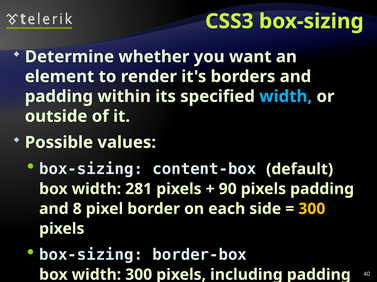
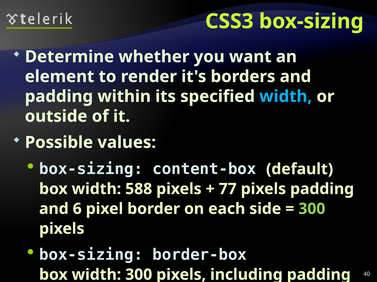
281: 281 -> 588
90: 90 -> 77
8: 8 -> 6
300 at (312, 209) colour: yellow -> light green
